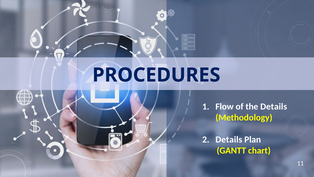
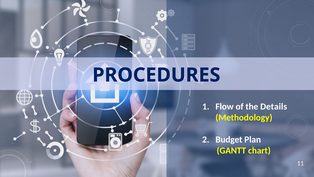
Details at (229, 139): Details -> Budget
